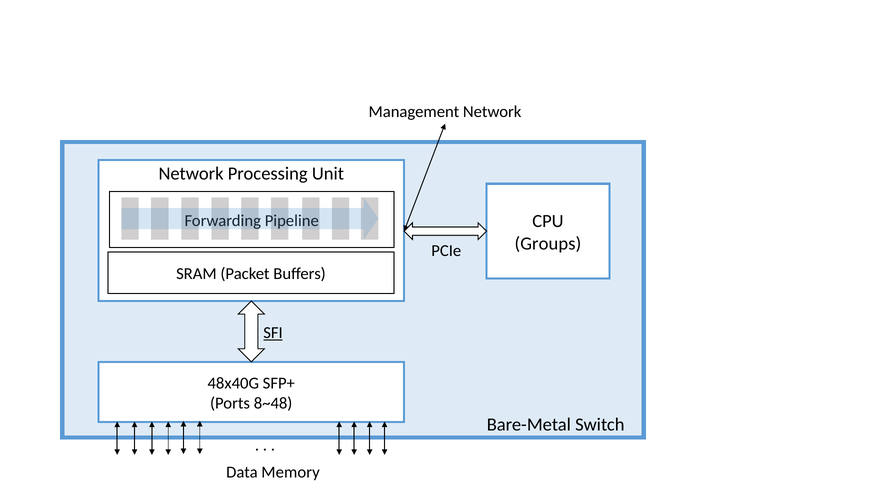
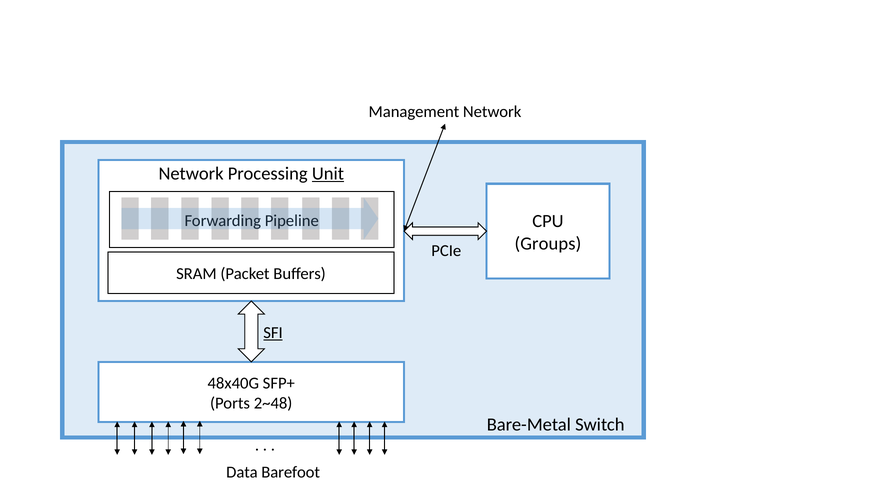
Unit underline: none -> present
8~48: 8~48 -> 2~48
Memory: Memory -> Barefoot
